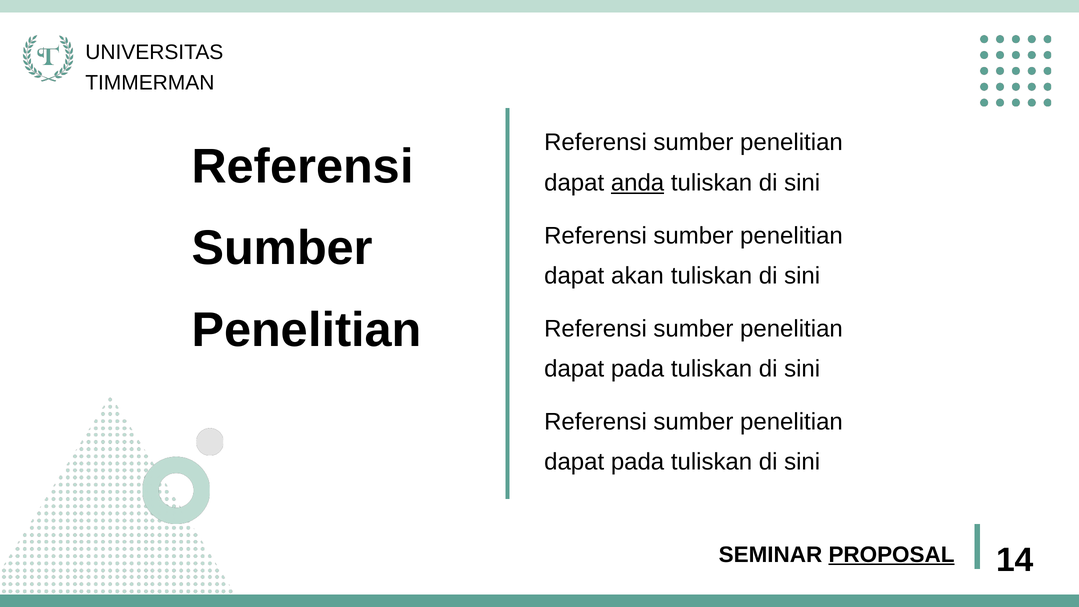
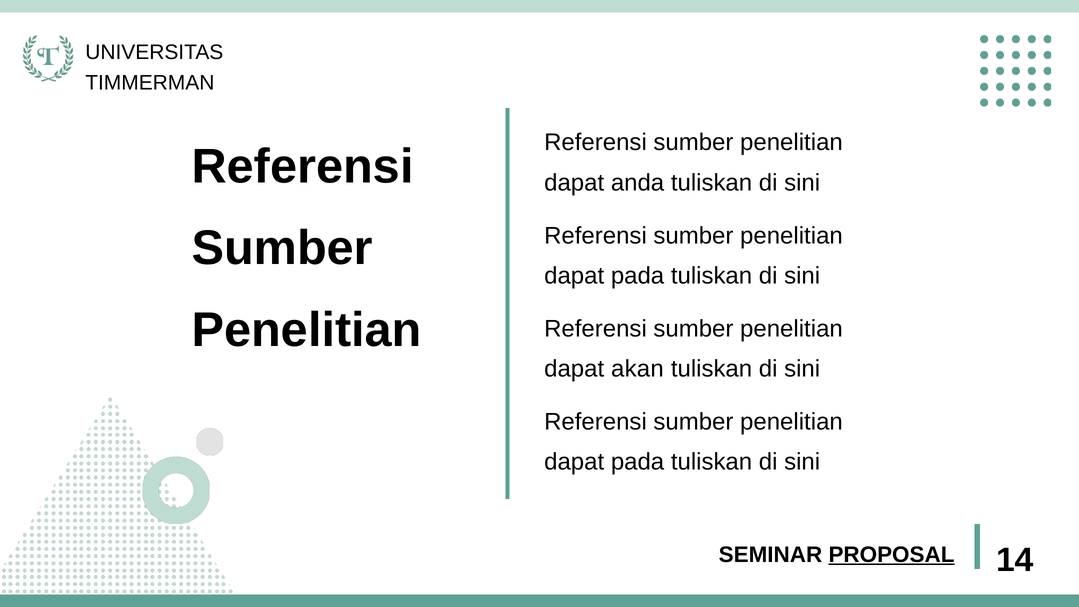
anda underline: present -> none
akan at (637, 276): akan -> pada
pada at (638, 369): pada -> akan
